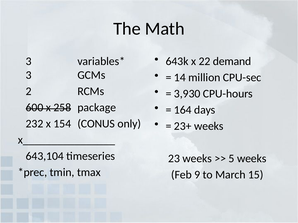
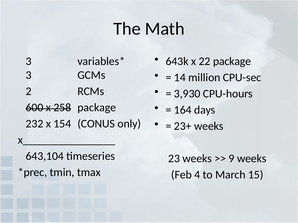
22 demand: demand -> package
5: 5 -> 9
9: 9 -> 4
